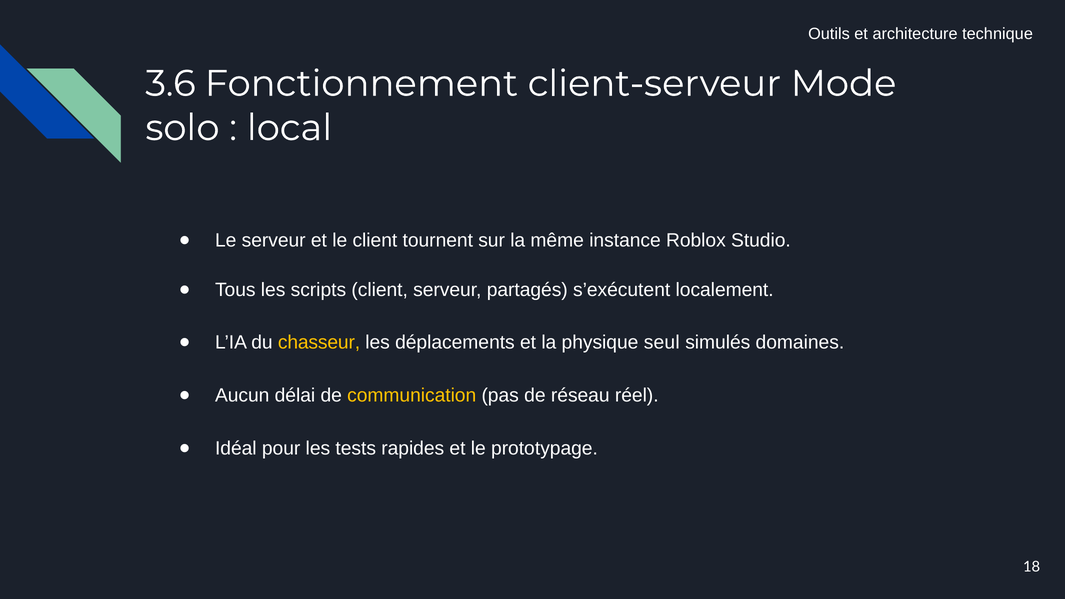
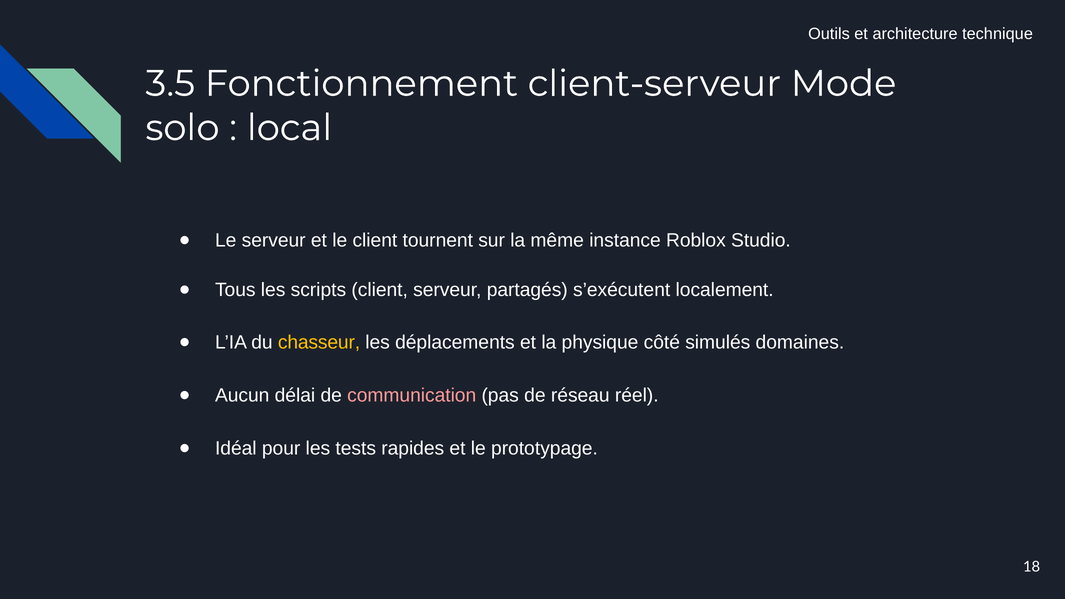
3.6: 3.6 -> 3.5
seul: seul -> côté
communication colour: yellow -> pink
